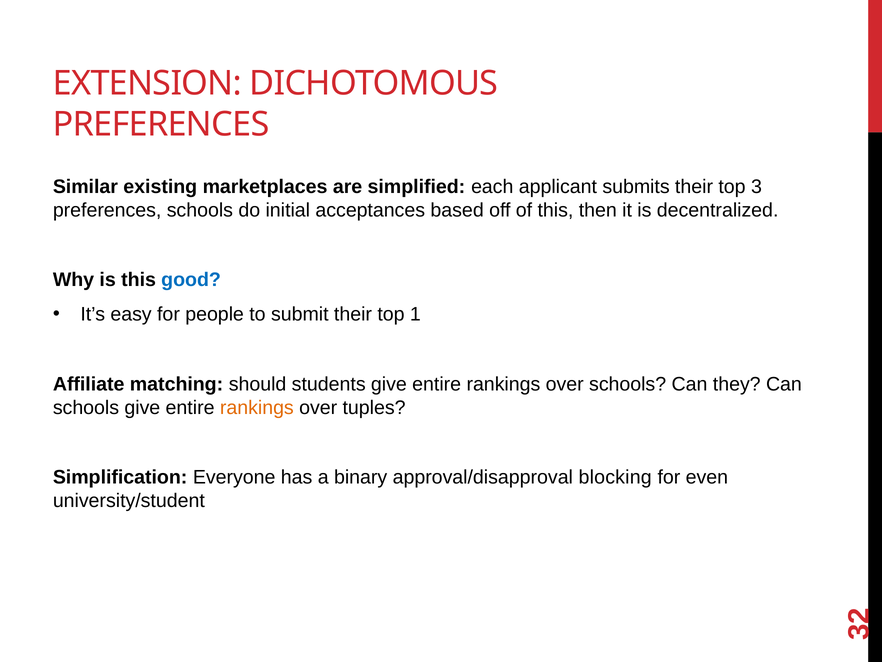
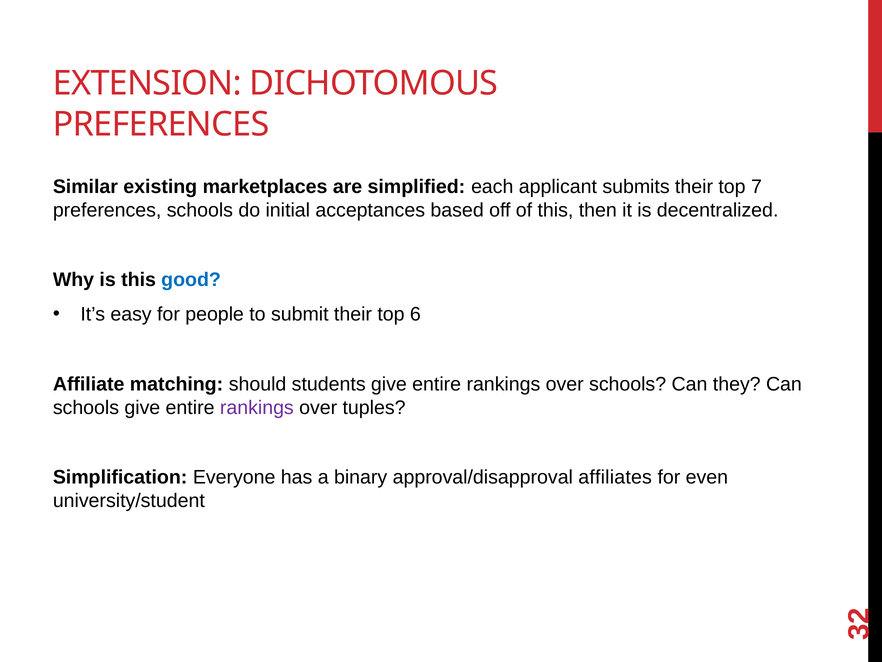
top 3: 3 -> 7
1: 1 -> 6
rankings at (257, 407) colour: orange -> purple
blocking: blocking -> affiliates
